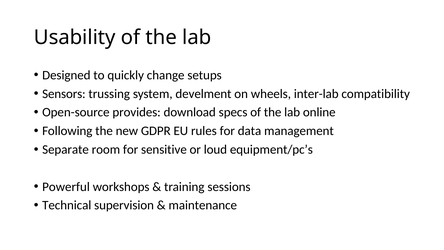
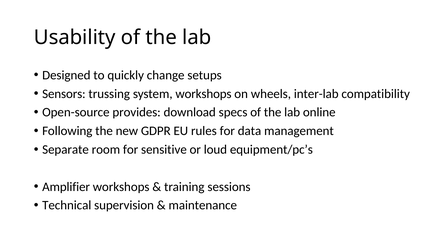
system develment: develment -> workshops
Powerful: Powerful -> Amplifier
